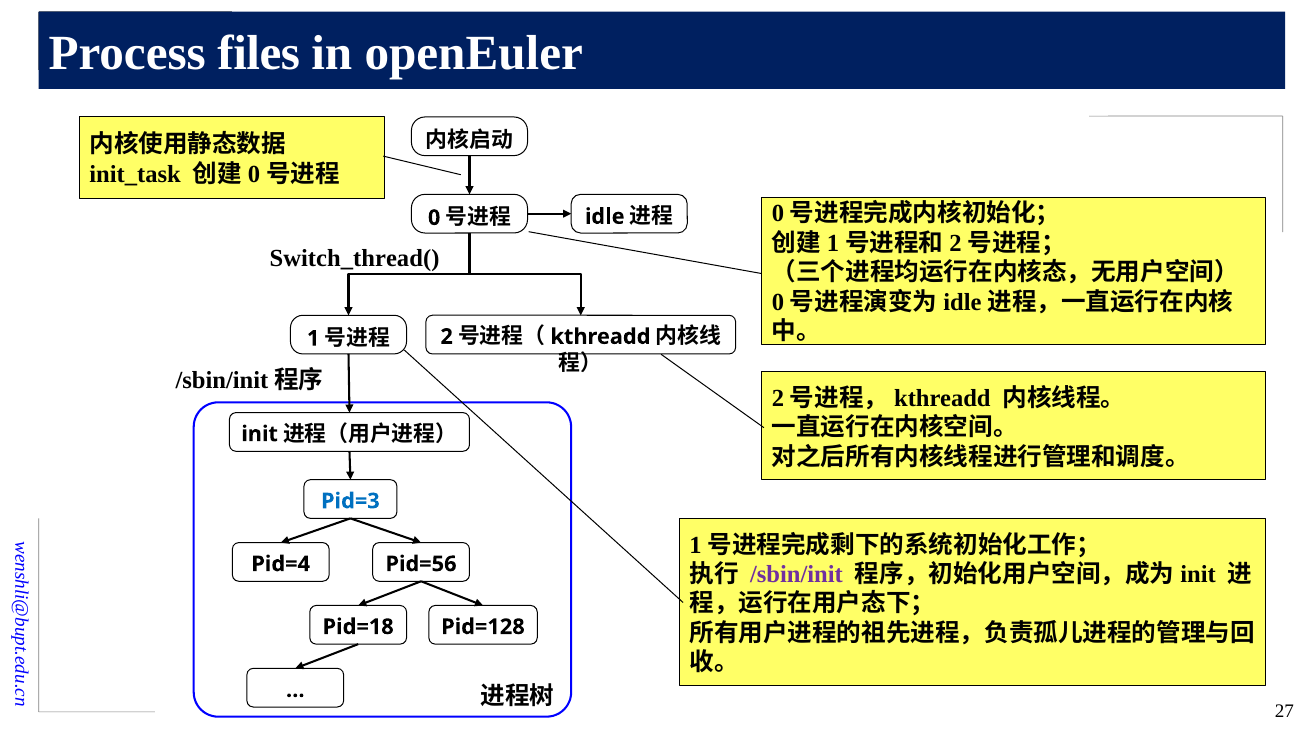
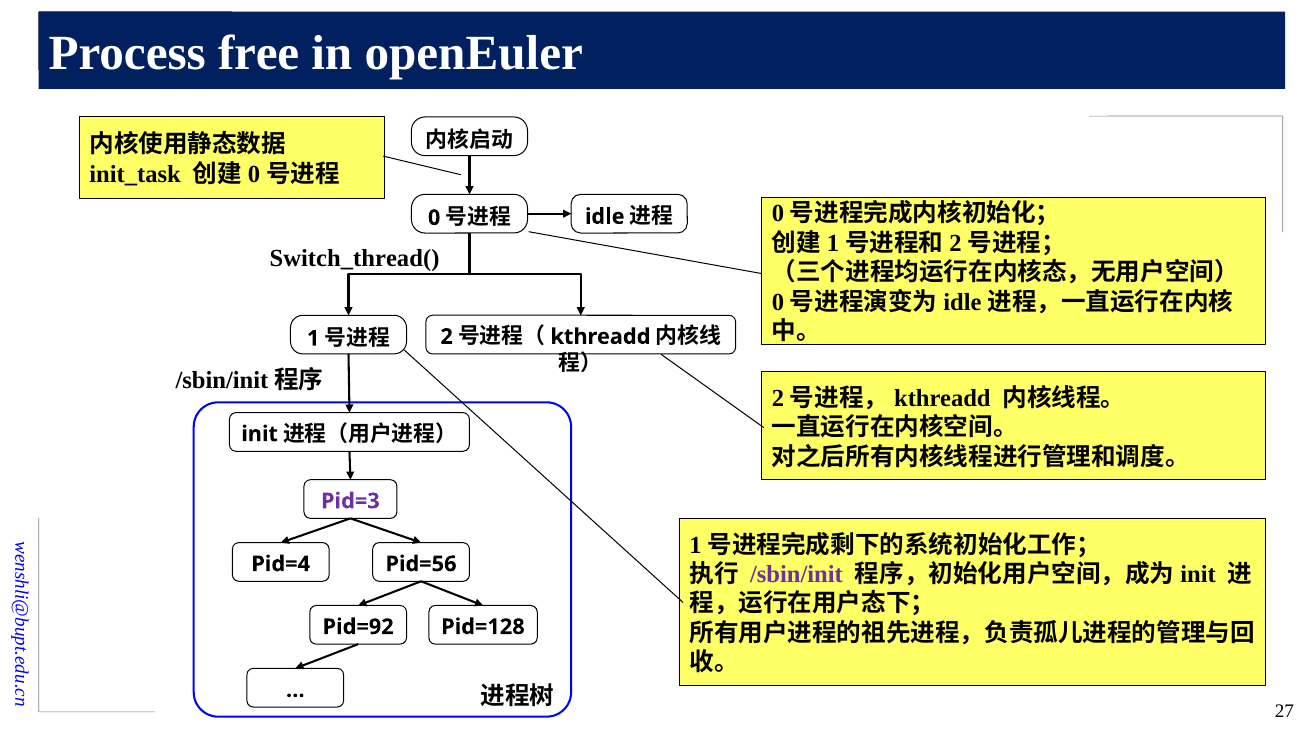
files: files -> free
Pid=3 colour: blue -> purple
Pid=18: Pid=18 -> Pid=92
